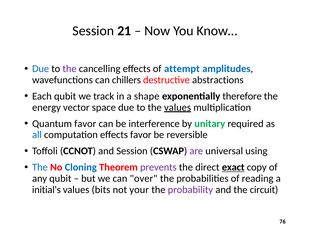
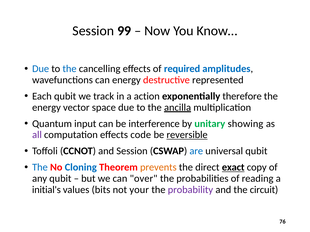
21: 21 -> 99
the at (70, 69) colour: purple -> blue
attempt: attempt -> required
can chillers: chillers -> energy
abstractions: abstractions -> represented
shape: shape -> action
the values: values -> ancilla
Quantum favor: favor -> input
required: required -> showing
all colour: blue -> purple
effects favor: favor -> code
reversible underline: none -> present
are colour: purple -> blue
universal using: using -> qubit
prevents colour: purple -> orange
